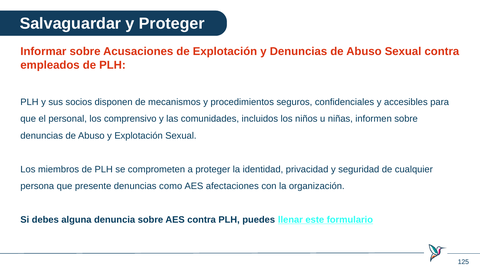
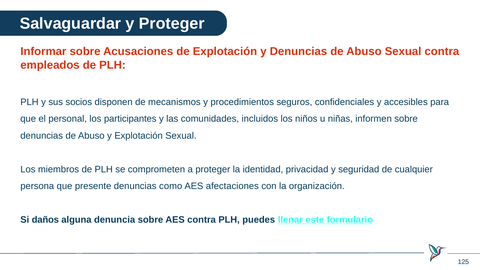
comprensivo: comprensivo -> participantes
debes: debes -> daños
